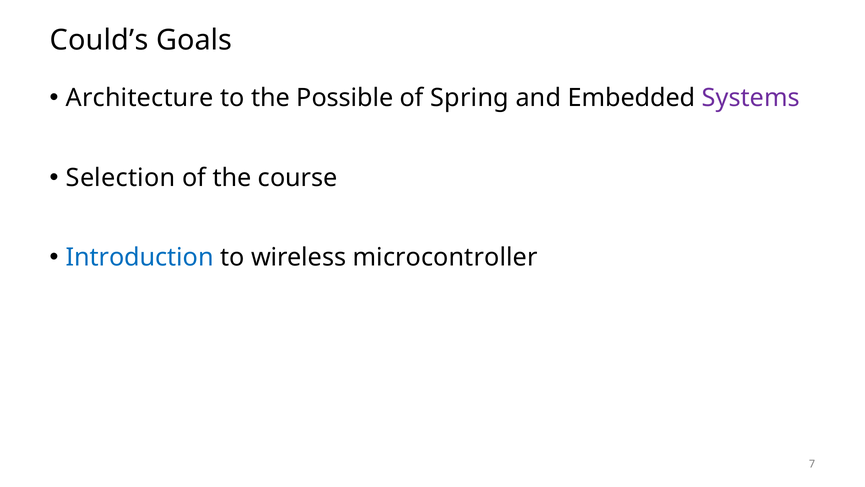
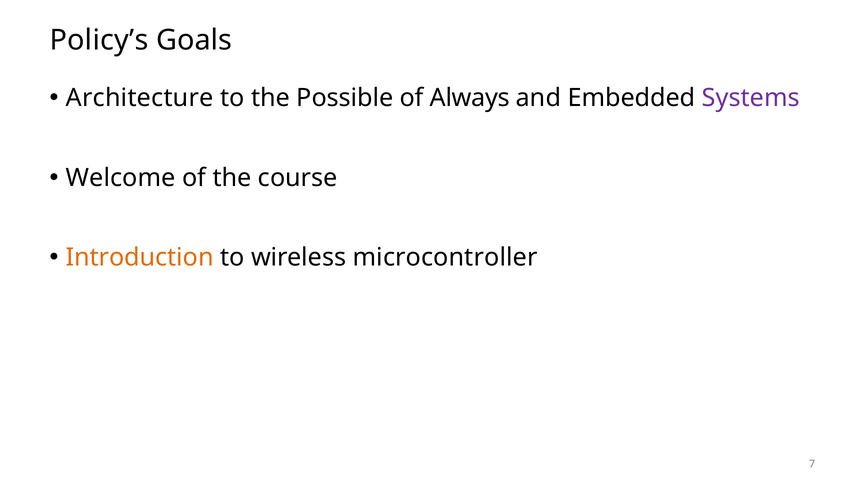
Could’s: Could’s -> Policy’s
Spring: Spring -> Always
Selection: Selection -> Welcome
Introduction colour: blue -> orange
